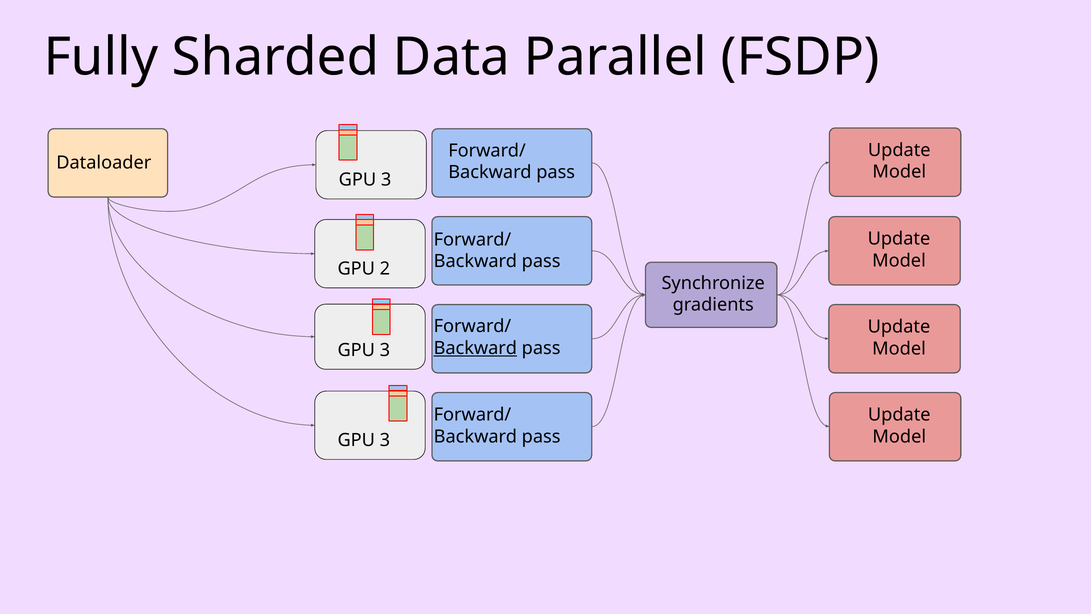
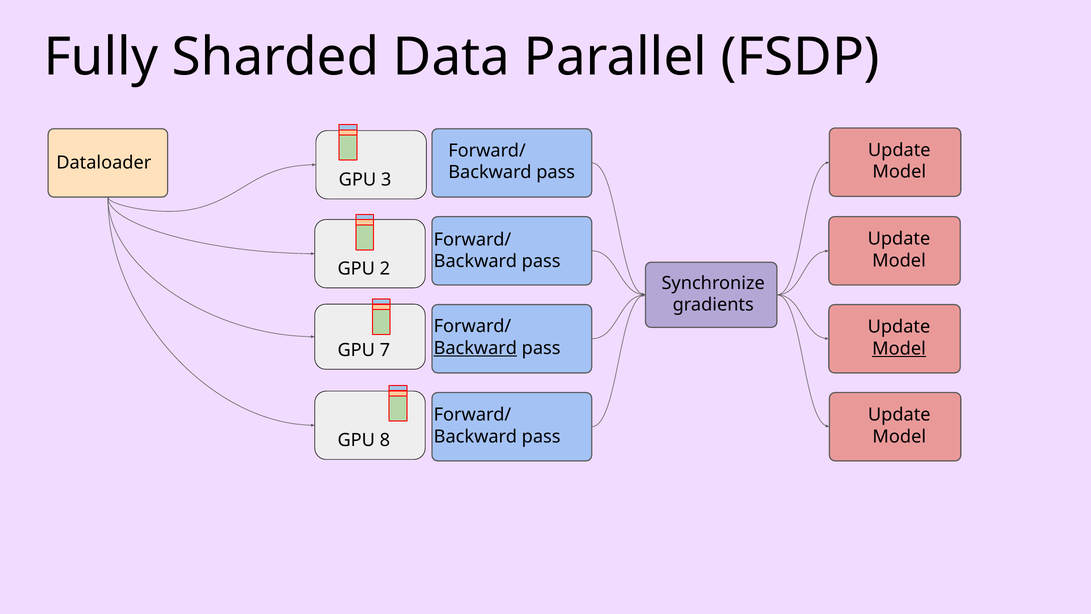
Model at (899, 348) underline: none -> present
3 at (385, 350): 3 -> 7
3 at (385, 440): 3 -> 8
